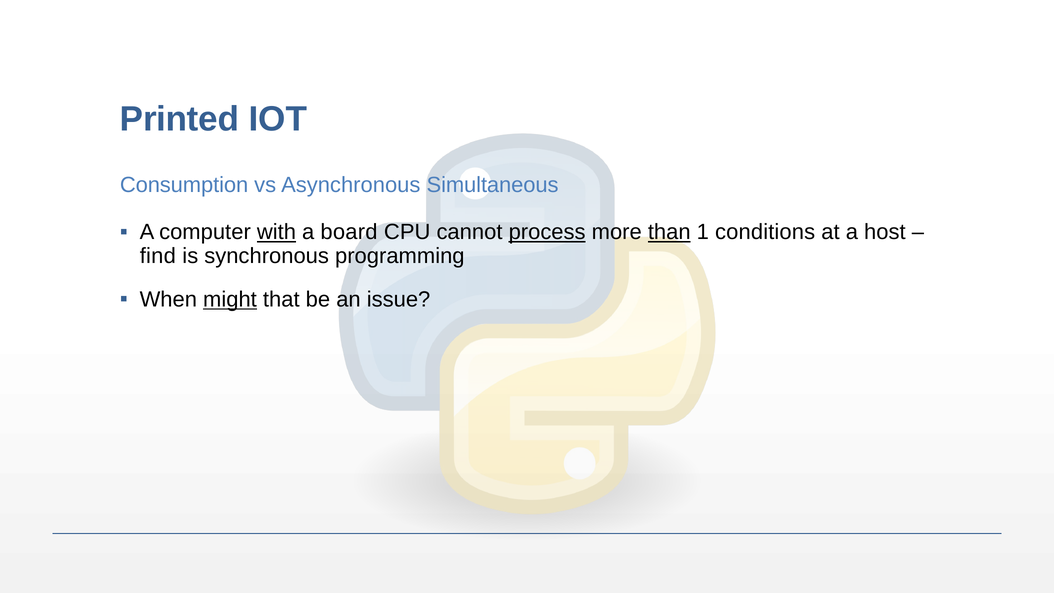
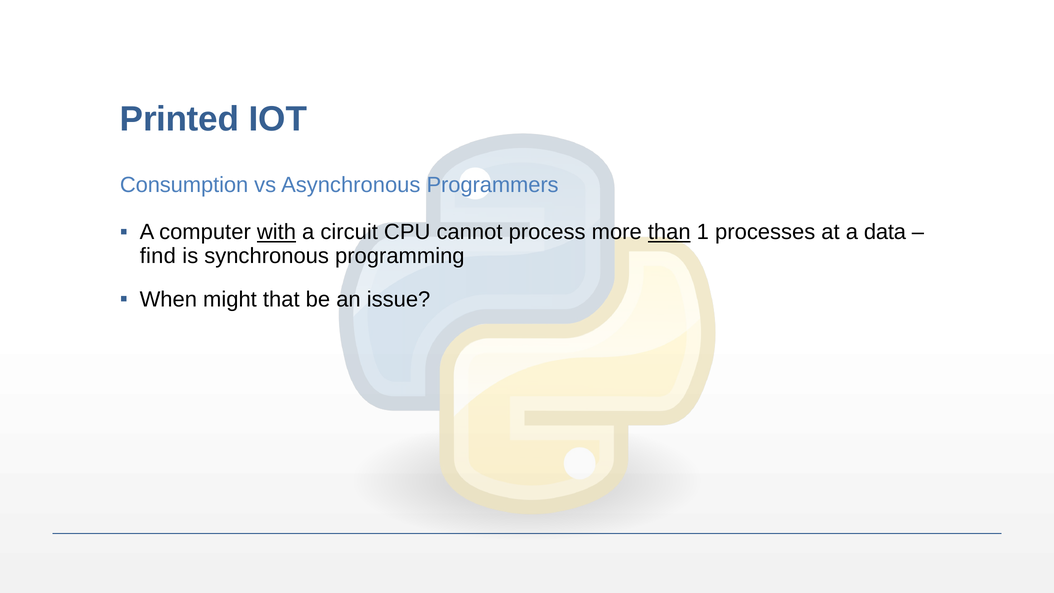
Simultaneous: Simultaneous -> Programmers
board: board -> circuit
process underline: present -> none
conditions: conditions -> processes
host: host -> data
might underline: present -> none
